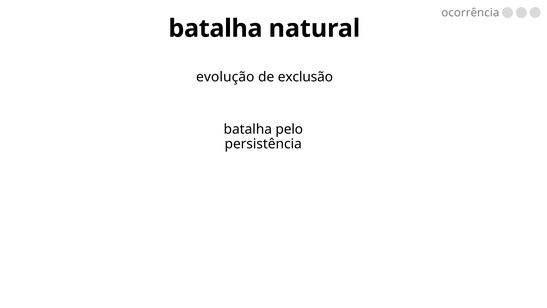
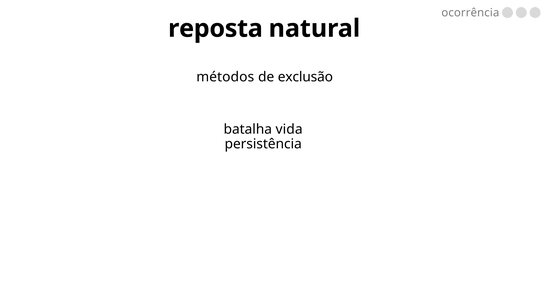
batalha at (215, 29): batalha -> reposta
evolução: evolução -> métodos
pelo: pelo -> vida
